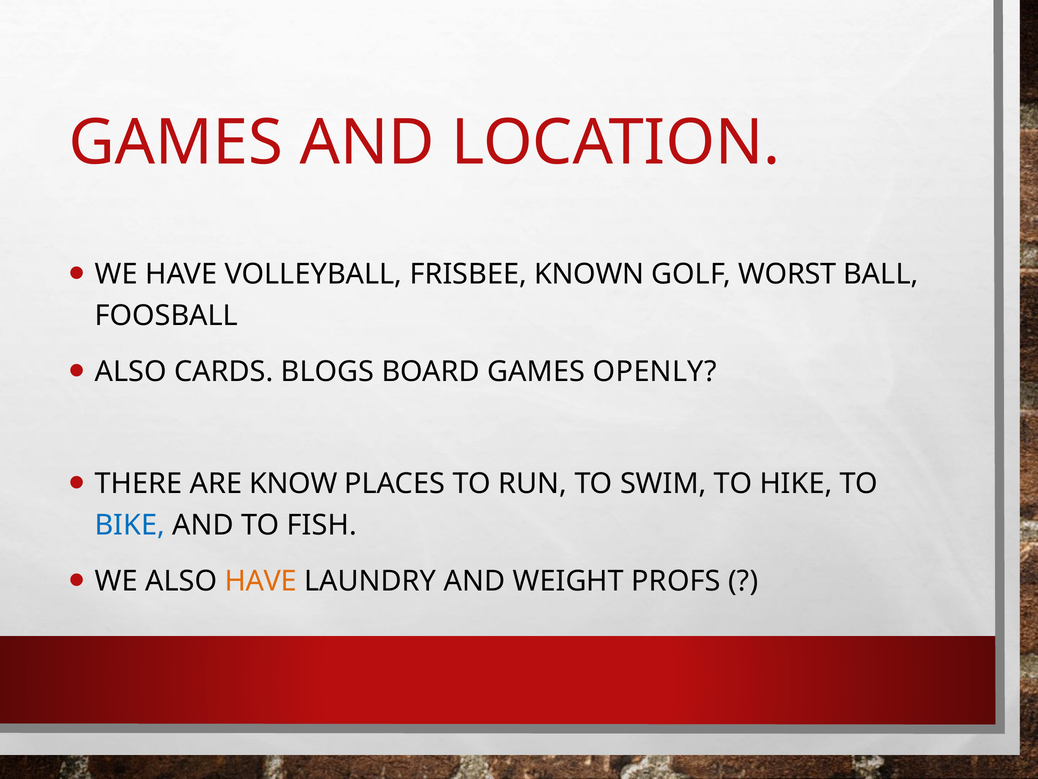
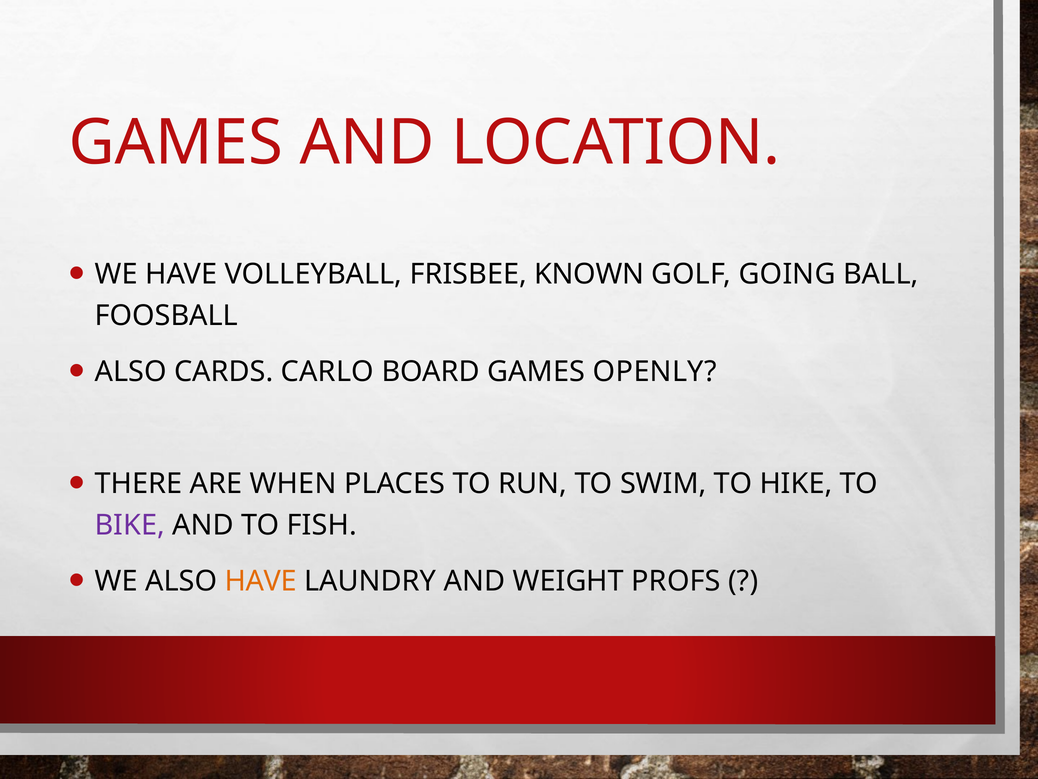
WORST: WORST -> GOING
BLOGS: BLOGS -> CARLO
KNOW: KNOW -> WHEN
BIKE colour: blue -> purple
